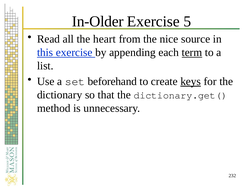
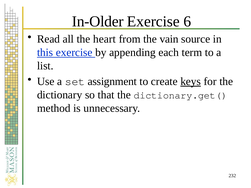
5: 5 -> 6
nice: nice -> vain
term underline: present -> none
beforehand: beforehand -> assignment
